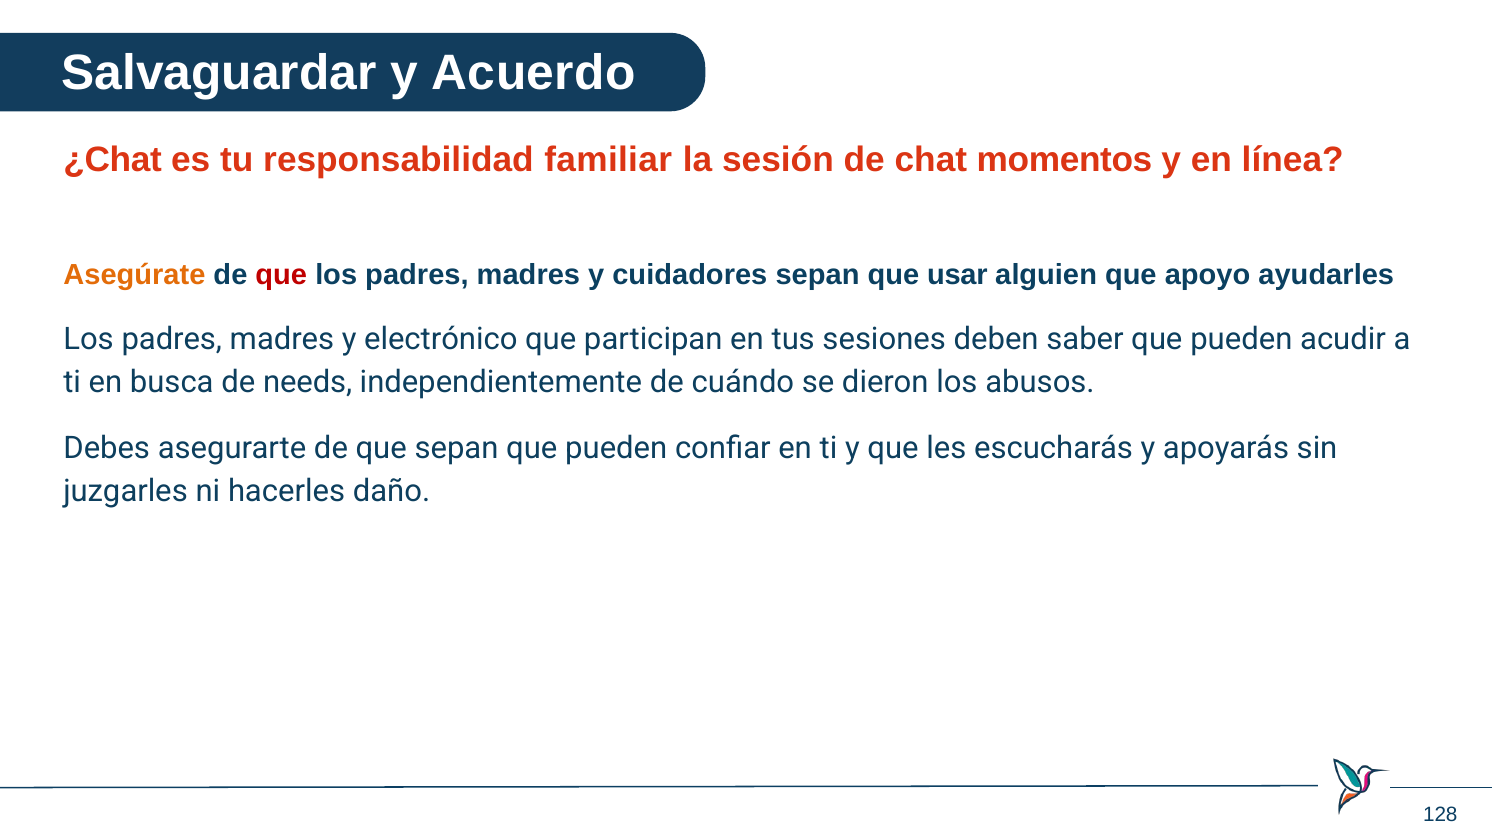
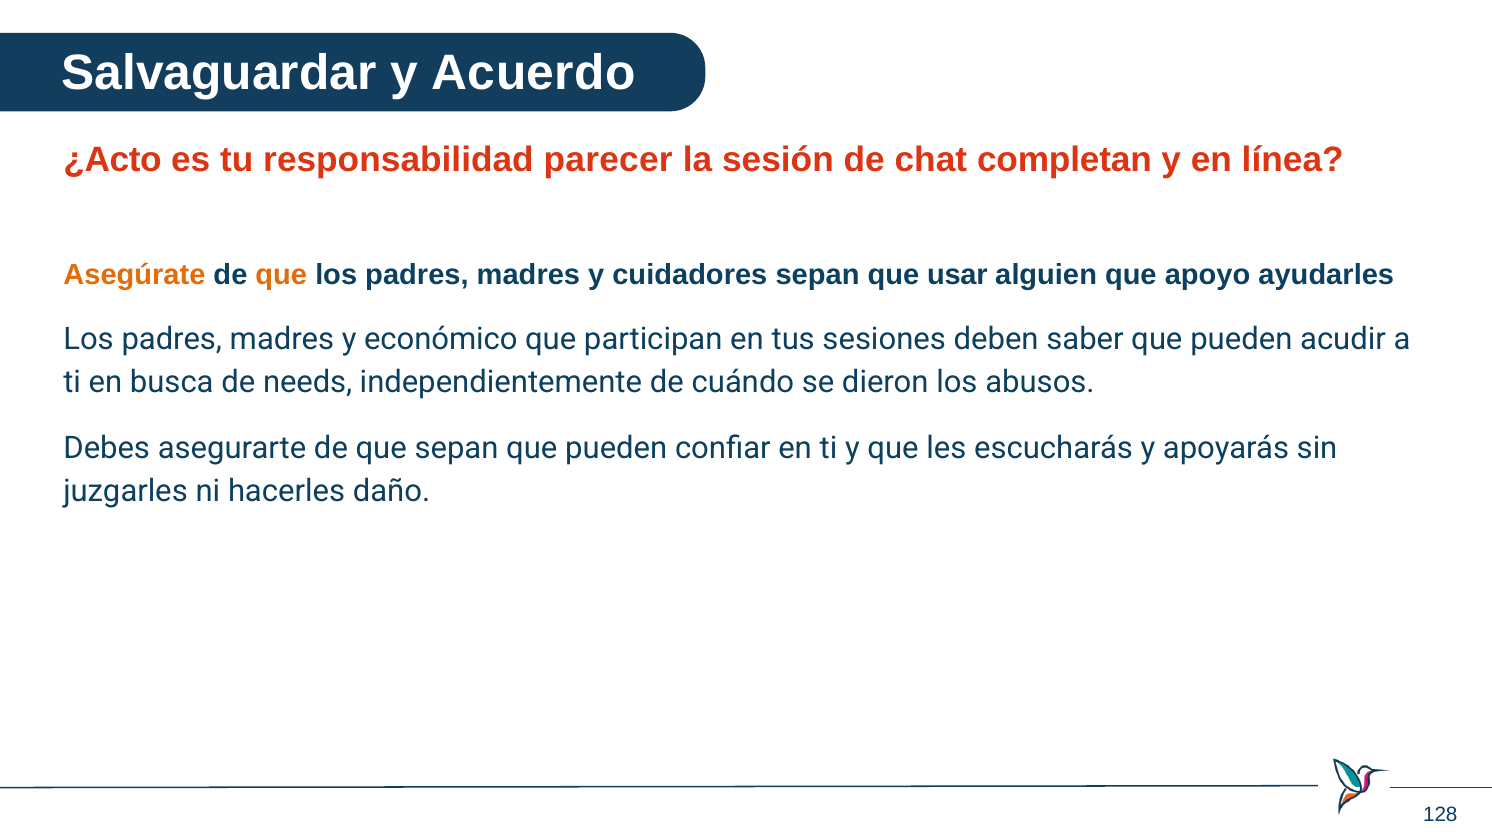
¿Chat: ¿Chat -> ¿Acto
familiar: familiar -> parecer
momentos: momentos -> completan
que at (281, 275) colour: red -> orange
electrónico: electrónico -> económico
